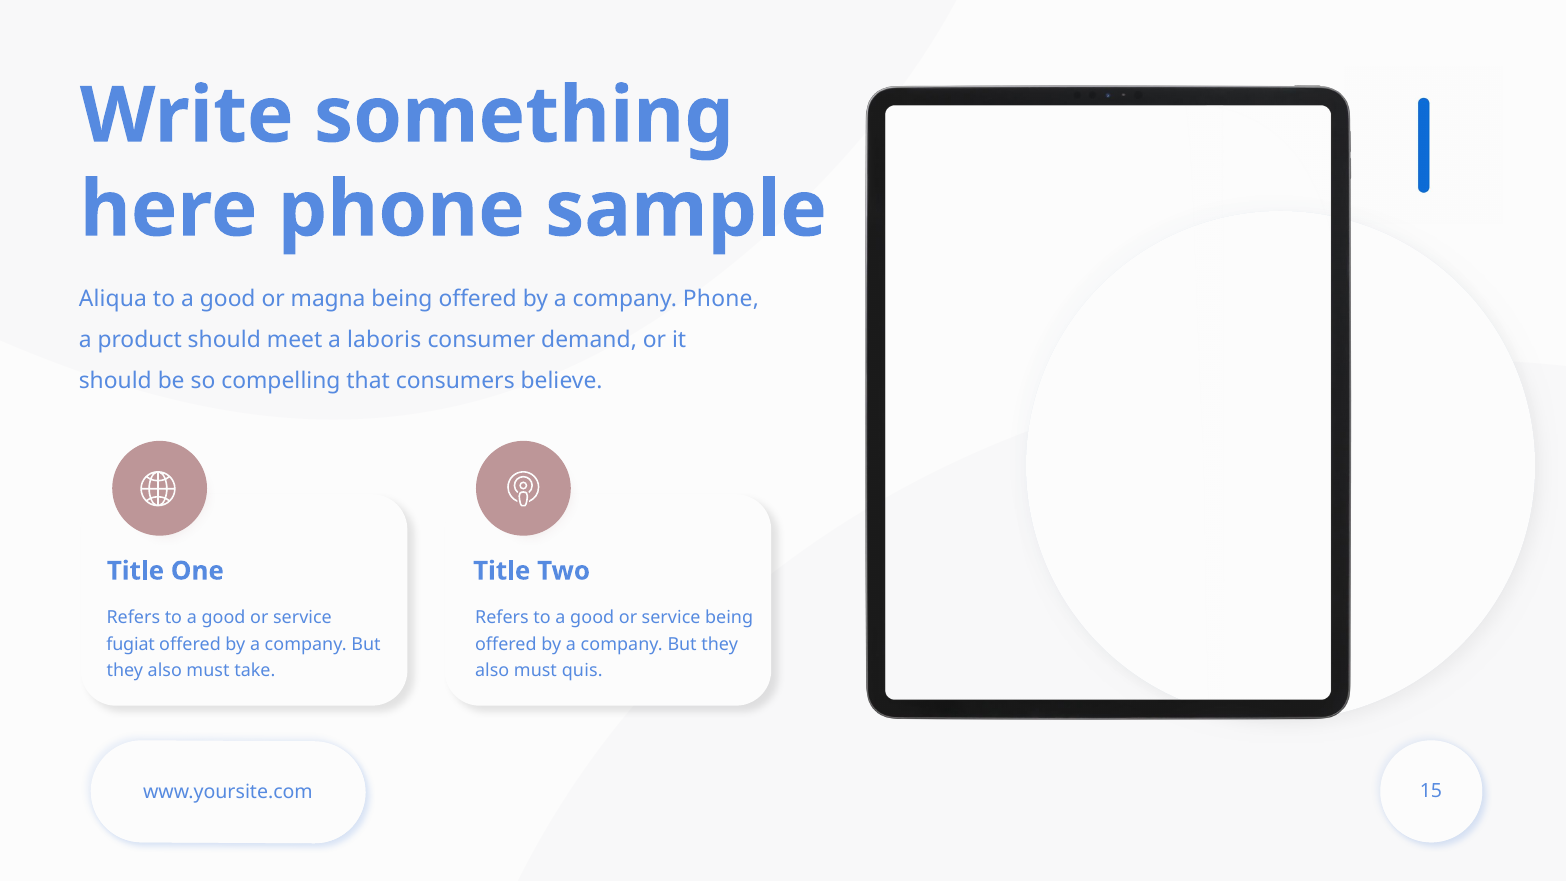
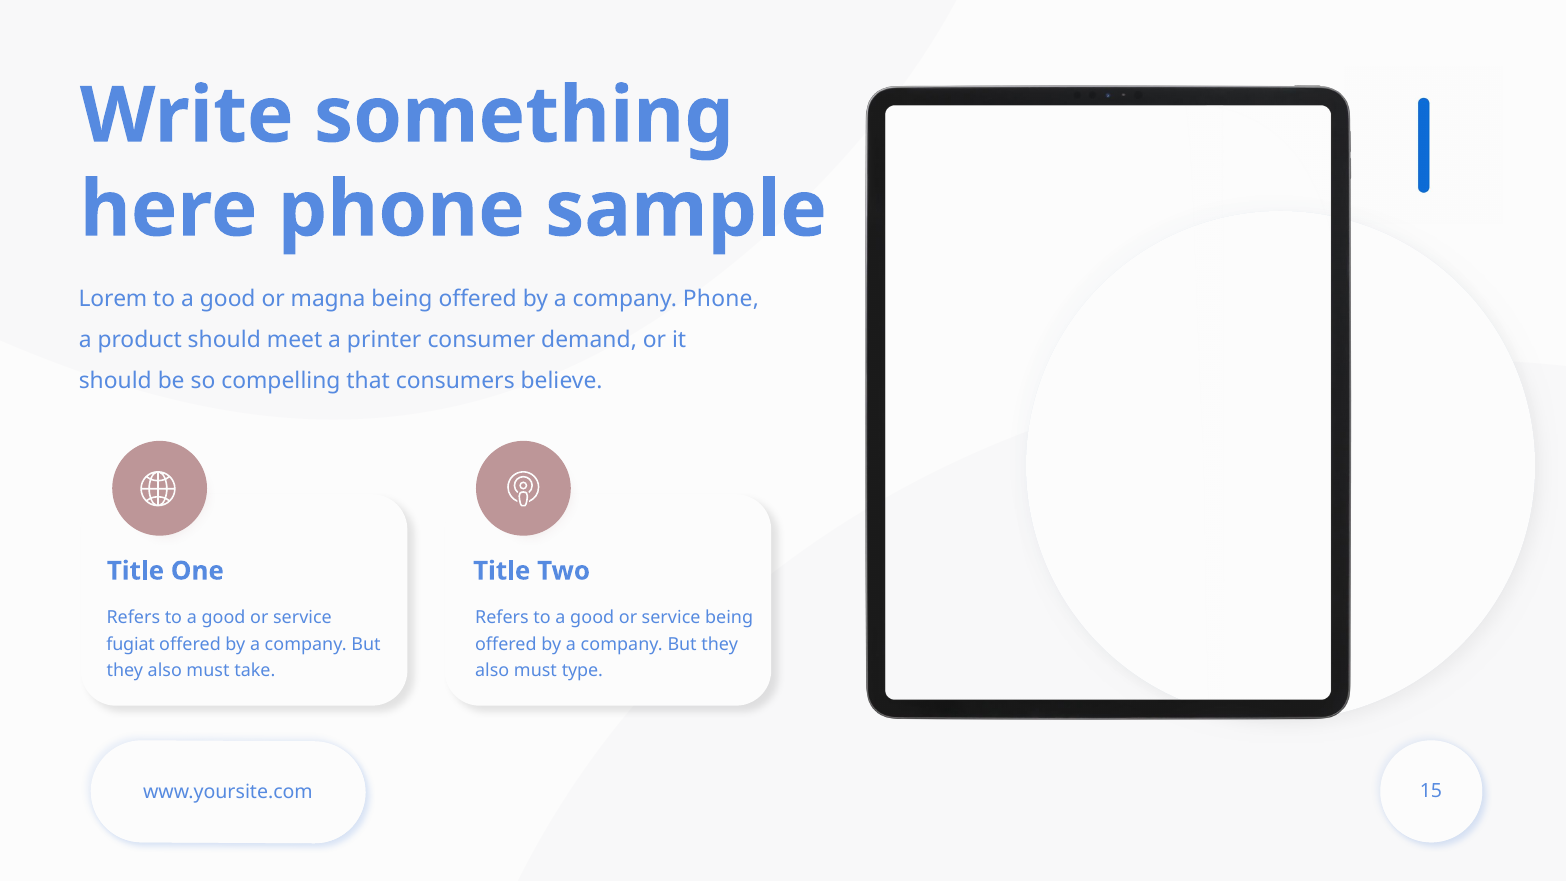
Aliqua: Aliqua -> Lorem
laboris: laboris -> printer
quis: quis -> type
